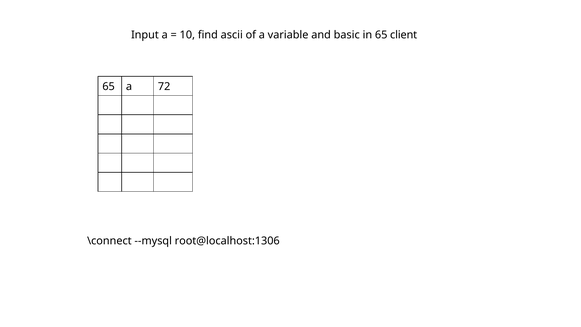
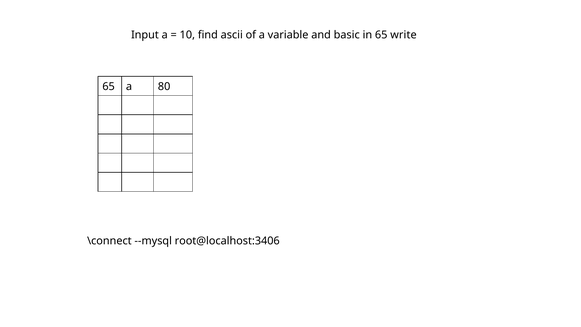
client: client -> write
72: 72 -> 80
root@localhost:1306: root@localhost:1306 -> root@localhost:3406
